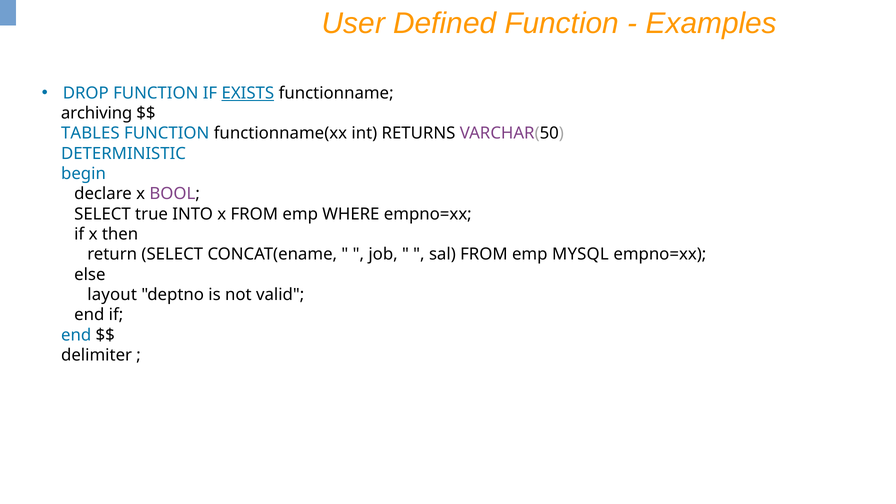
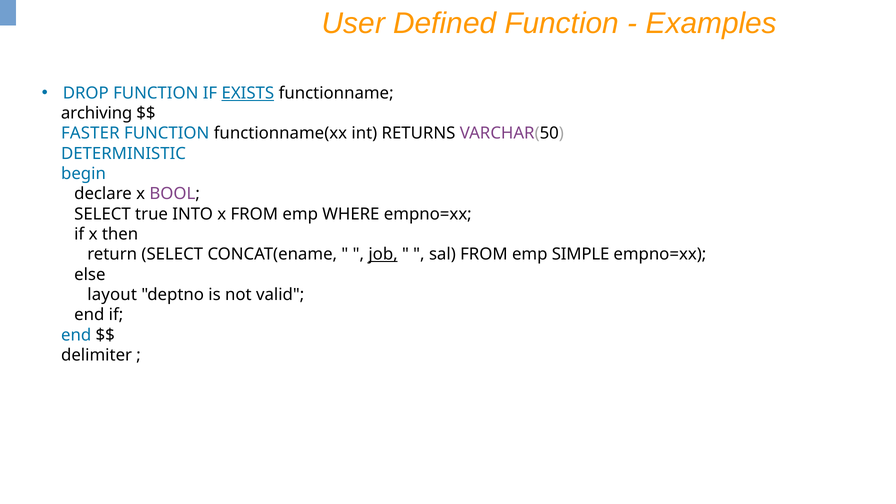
TABLES: TABLES -> FASTER
job underline: none -> present
MYSQL: MYSQL -> SIMPLE
